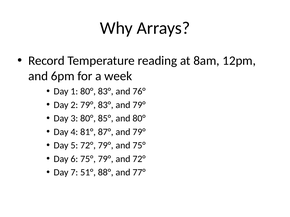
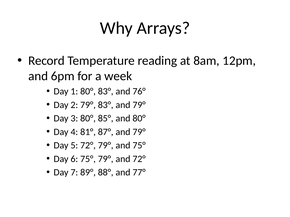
51°: 51° -> 89°
